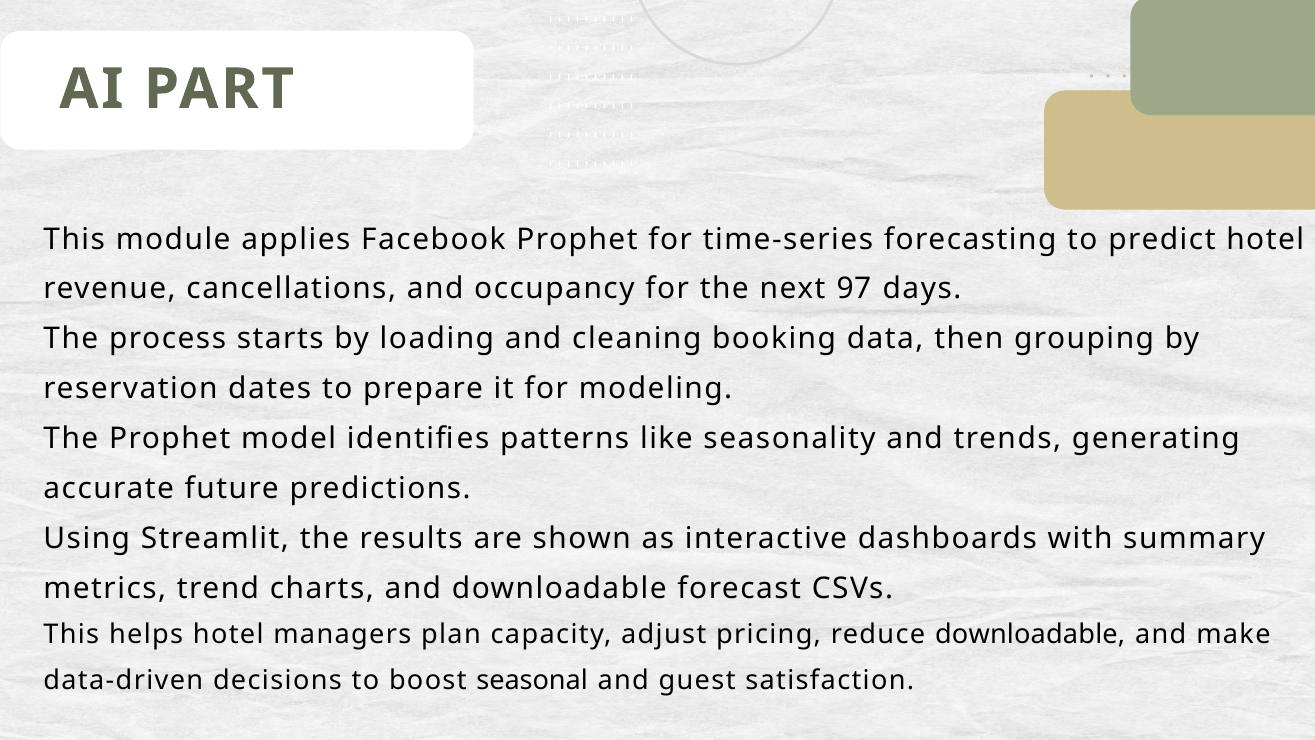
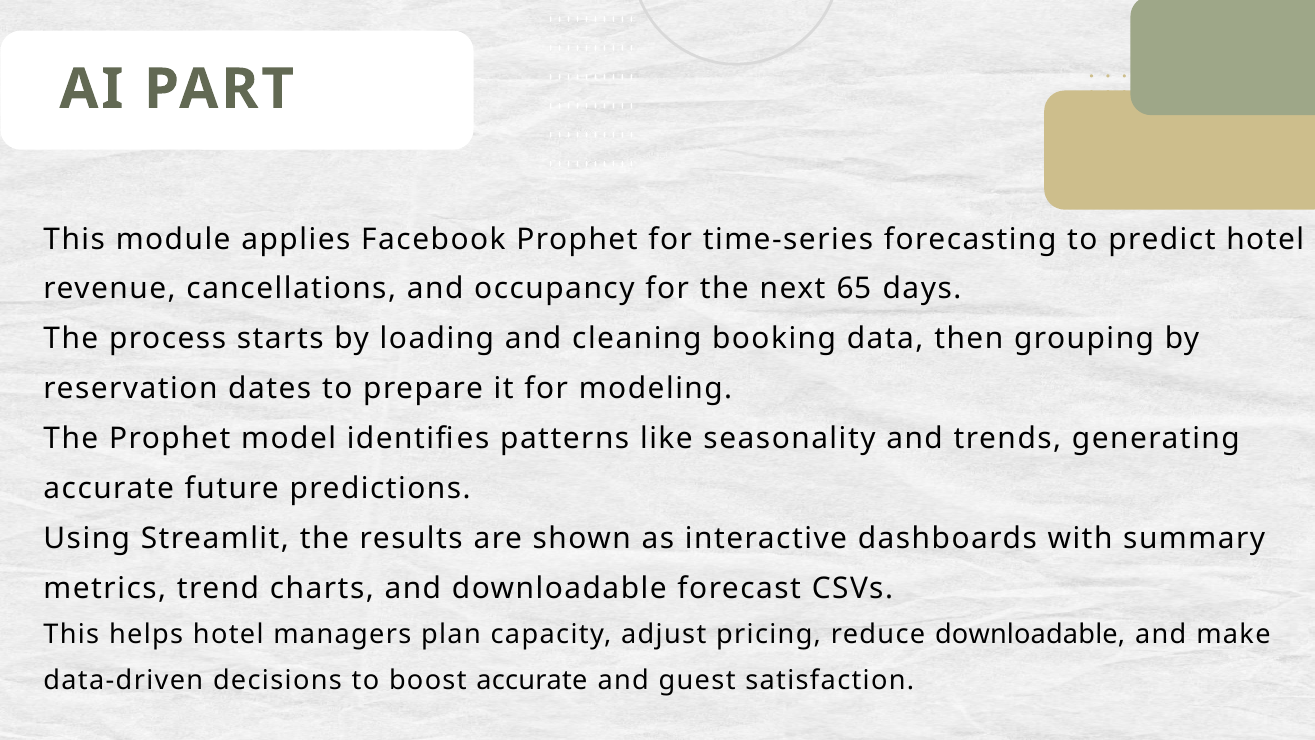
97: 97 -> 65
boost seasonal: seasonal -> accurate
